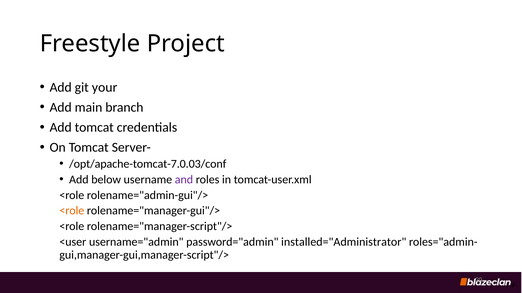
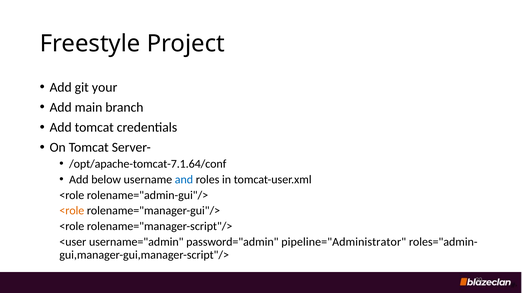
/opt/apache-tomcat-7.0.03/conf: /opt/apache-tomcat-7.0.03/conf -> /opt/apache-tomcat-7.1.64/conf
and colour: purple -> blue
installed="Administrator: installed="Administrator -> pipeline="Administrator
